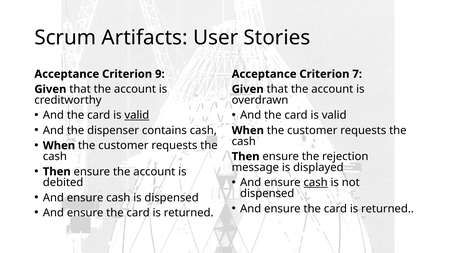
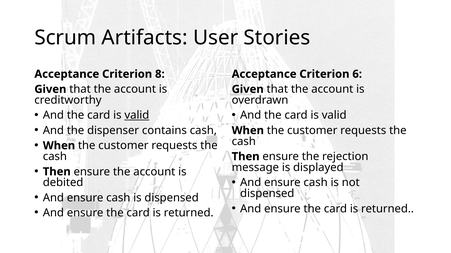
9: 9 -> 8
7: 7 -> 6
cash at (316, 183) underline: present -> none
